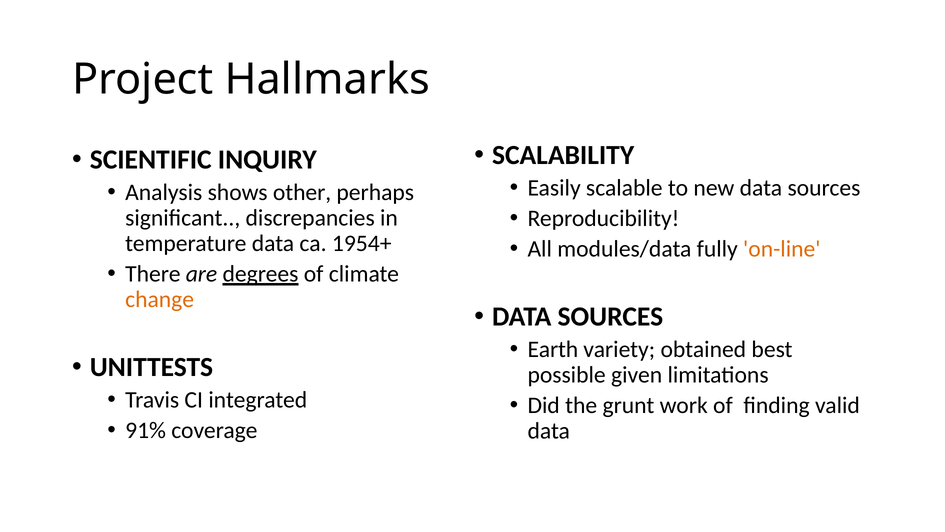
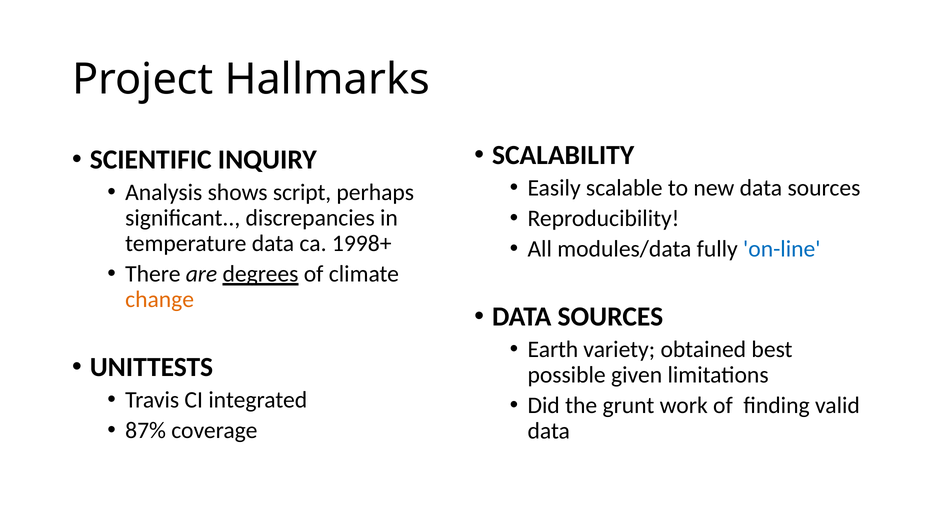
other: other -> script
1954+: 1954+ -> 1998+
on-line colour: orange -> blue
91%: 91% -> 87%
